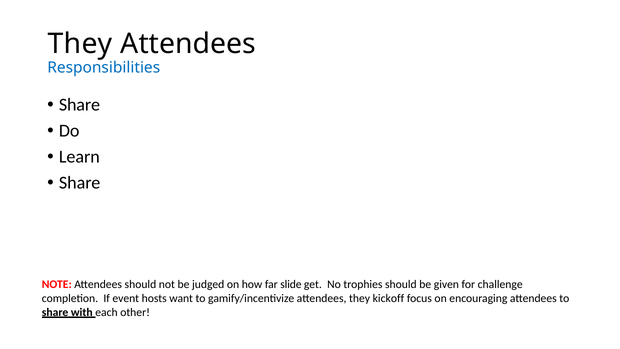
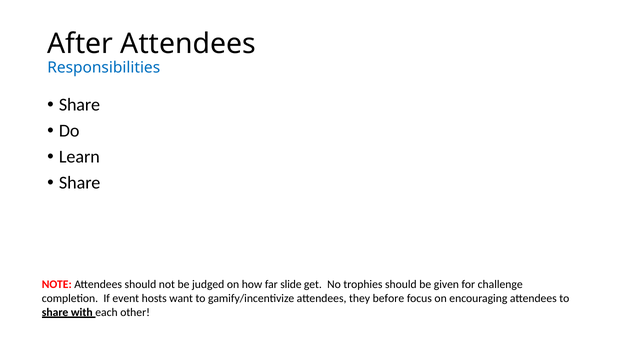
They at (80, 44): They -> After
kickoff: kickoff -> before
